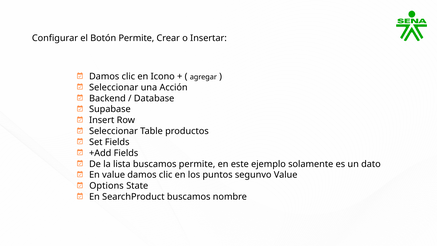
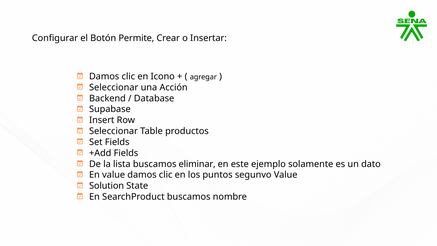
buscamos permite: permite -> eliminar
Options: Options -> Solution
